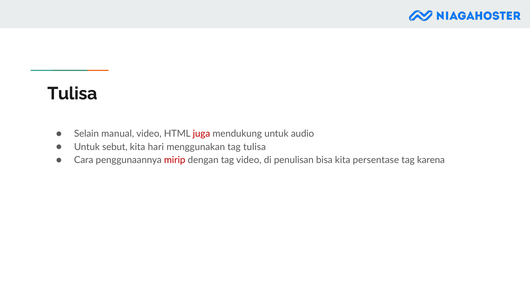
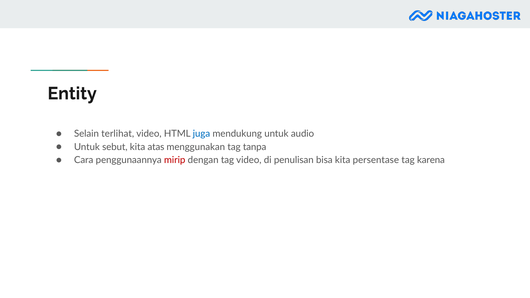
Tulisa at (72, 94): Tulisa -> Entity
manual: manual -> terlihat
juga colour: red -> blue
hari: hari -> atas
tag tulisa: tulisa -> tanpa
